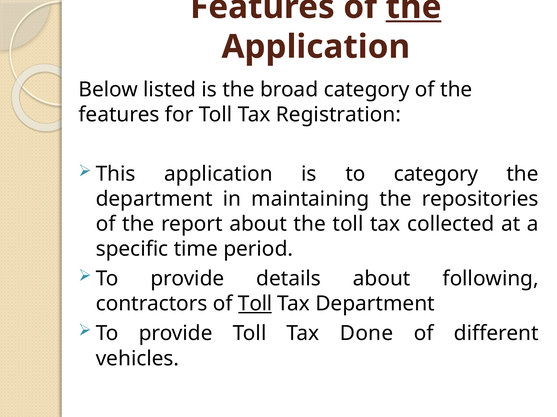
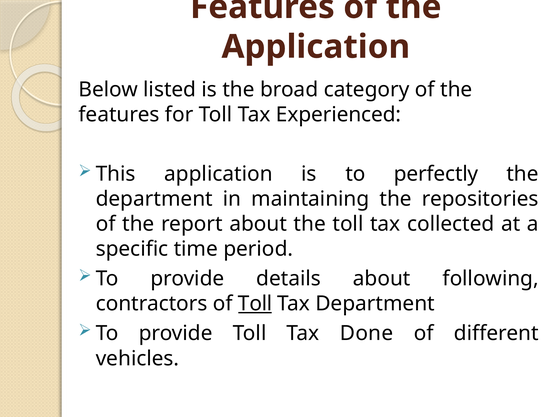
the at (414, 7) underline: present -> none
Registration: Registration -> Experienced
to category: category -> perfectly
